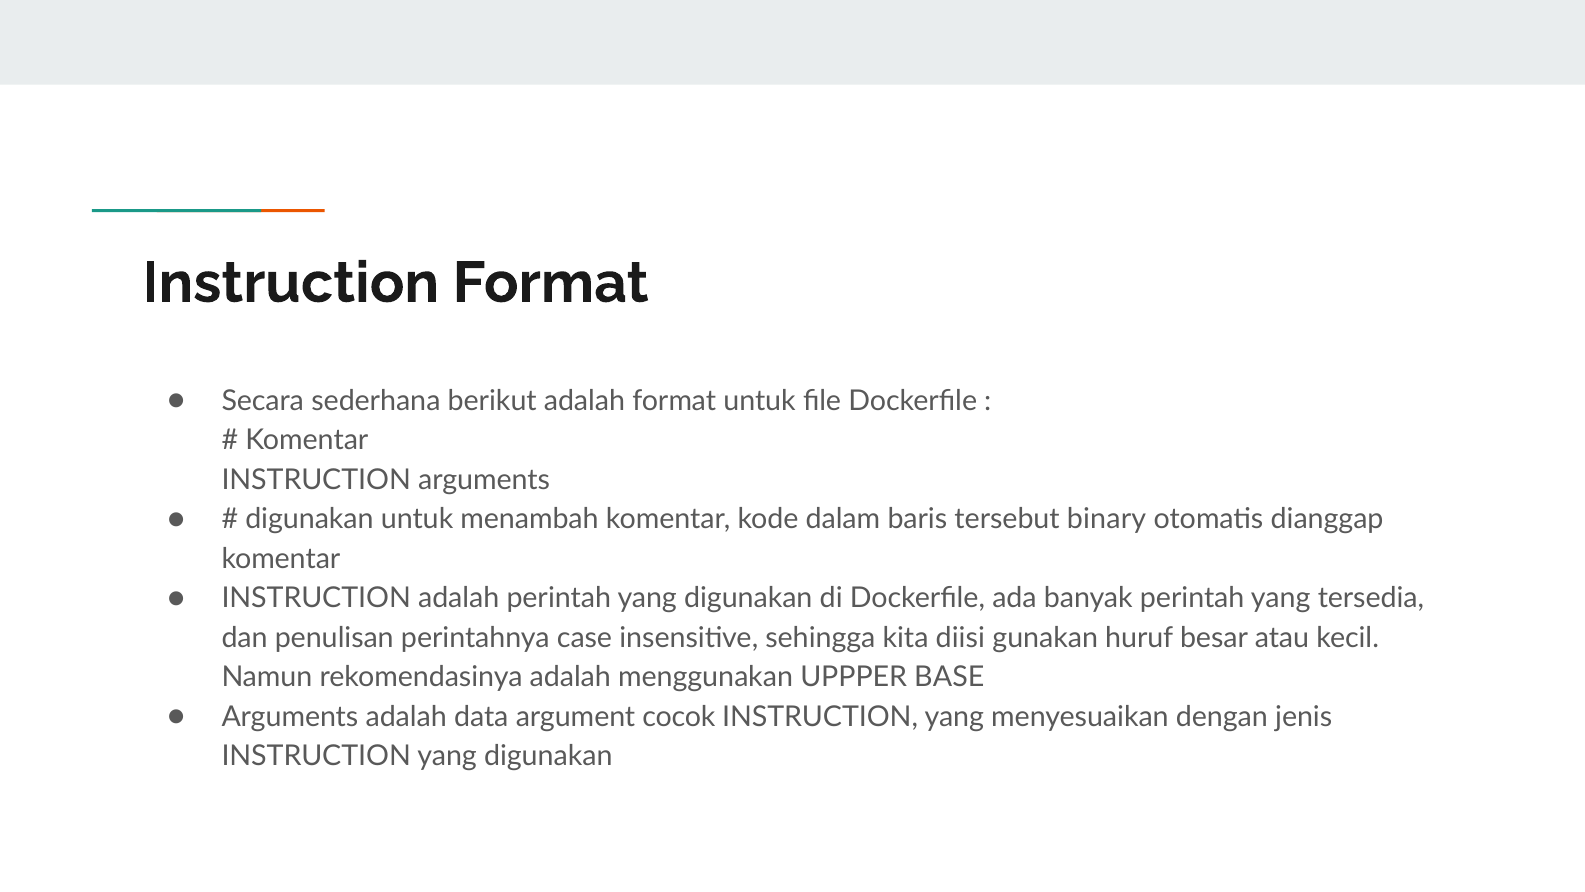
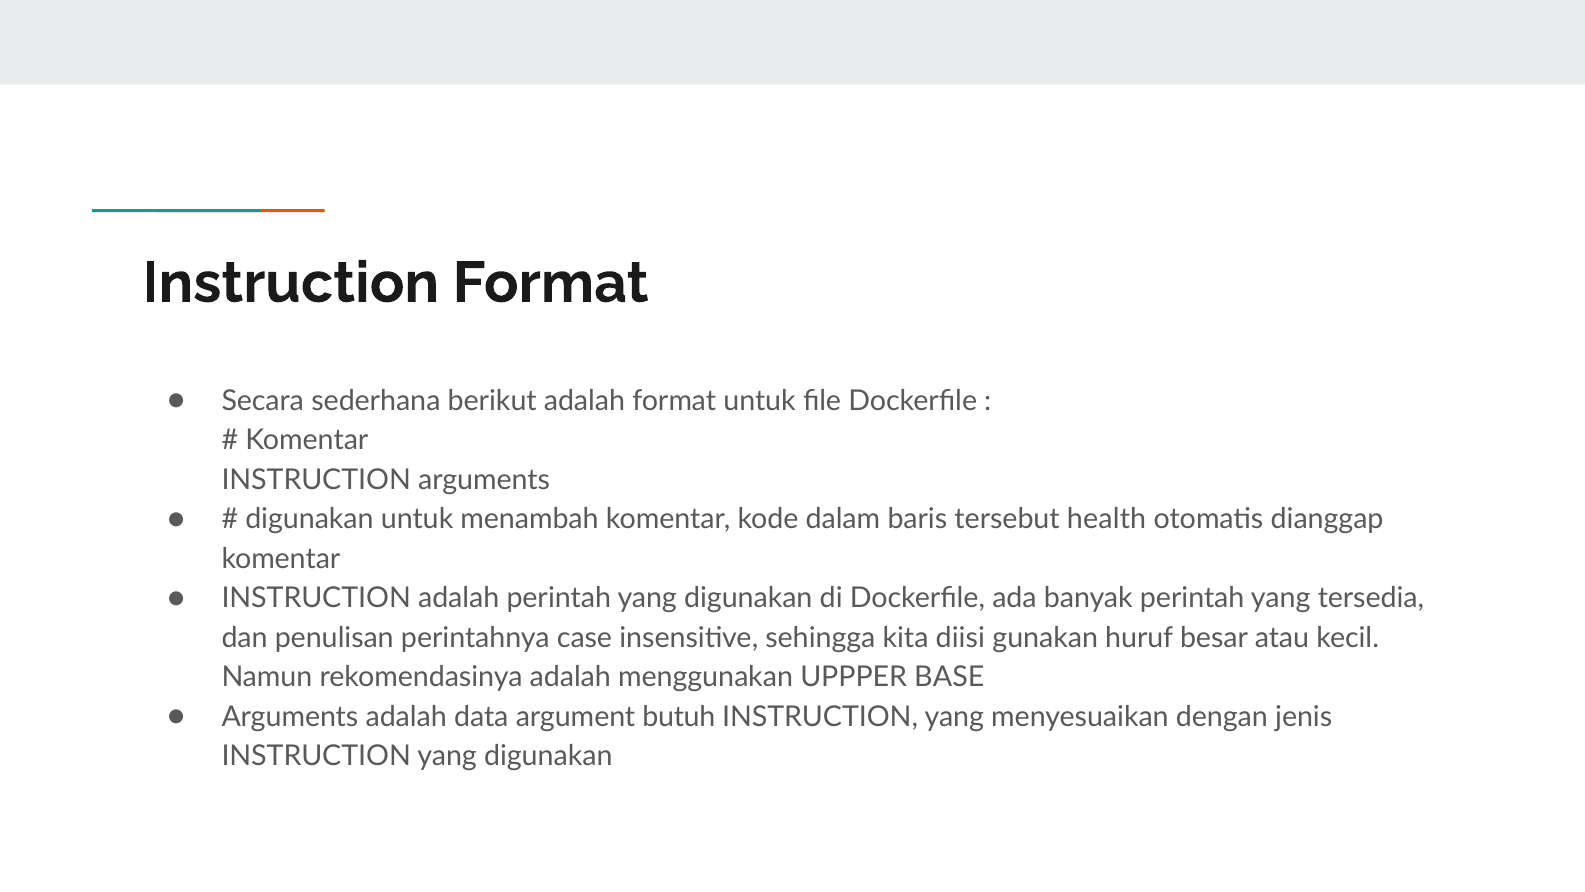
binary: binary -> health
cocok: cocok -> butuh
